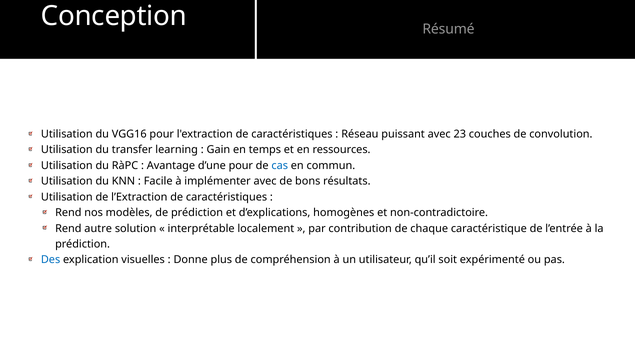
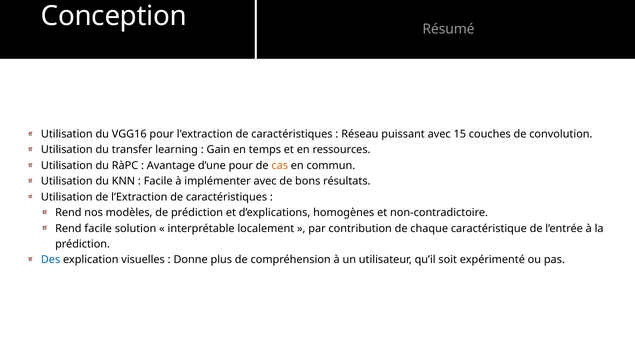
23: 23 -> 15
cas colour: blue -> orange
Rend autre: autre -> facile
